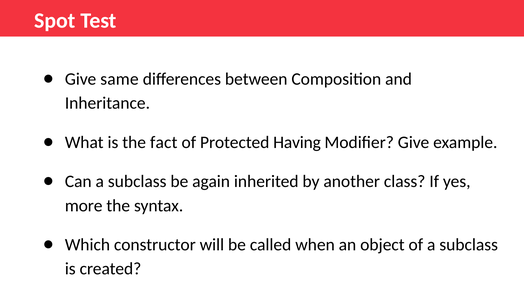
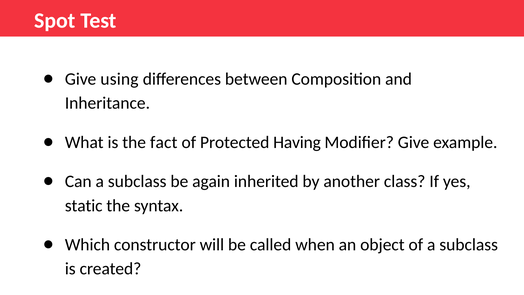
same: same -> using
more: more -> static
